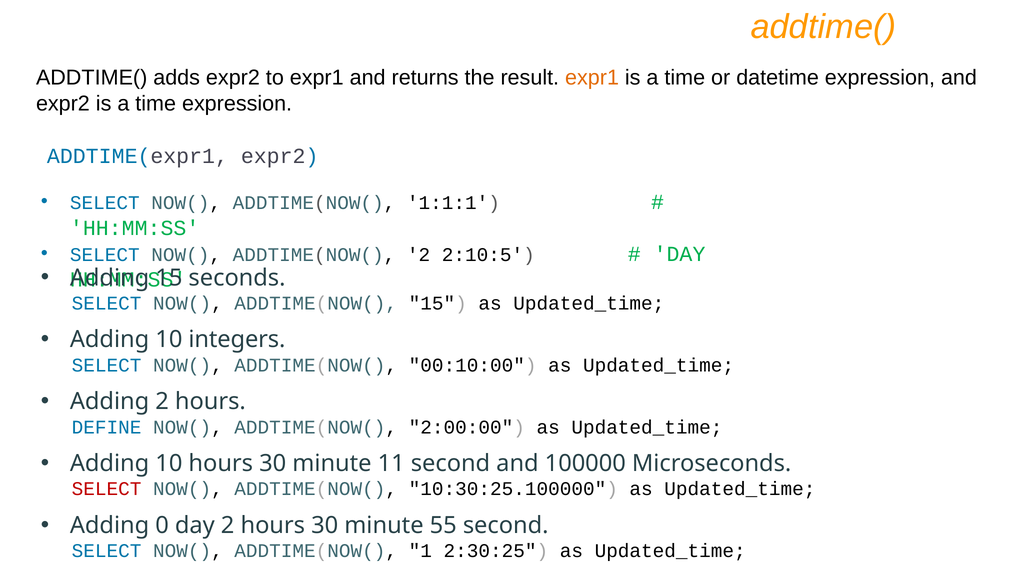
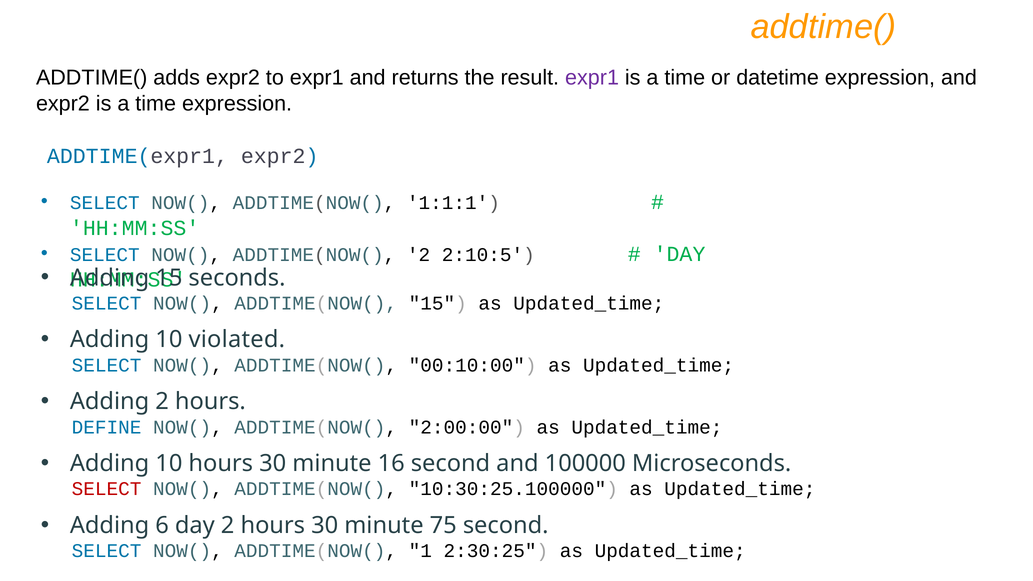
expr1 at (592, 78) colour: orange -> purple
integers: integers -> violated
11: 11 -> 16
0: 0 -> 6
55: 55 -> 75
